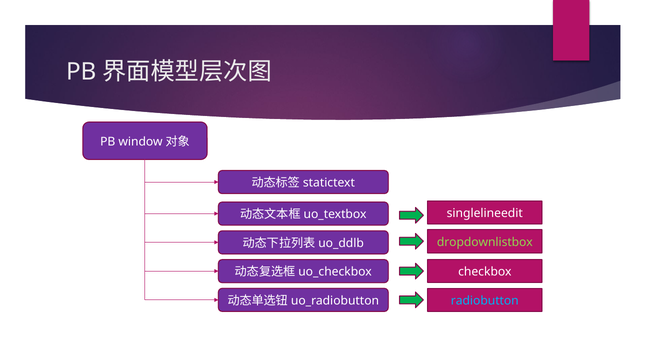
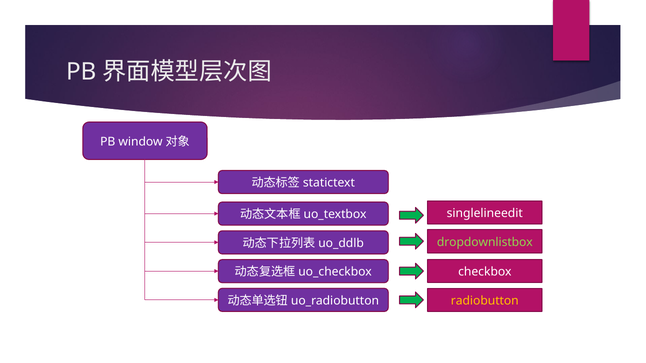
radiobutton colour: light blue -> yellow
